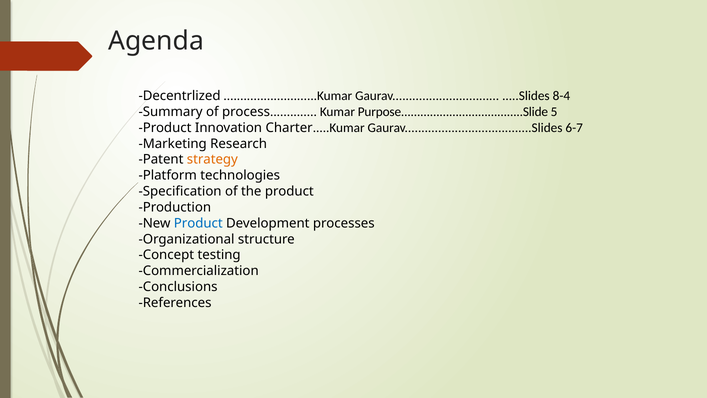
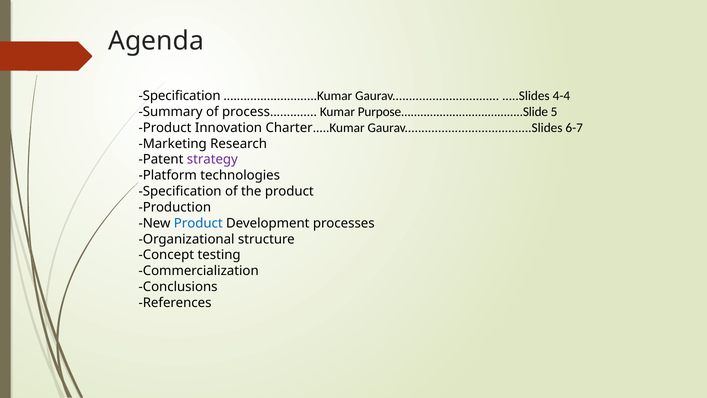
Decentrlized at (180, 96): Decentrlized -> Specification
8-4: 8-4 -> 4-4
strategy colour: orange -> purple
